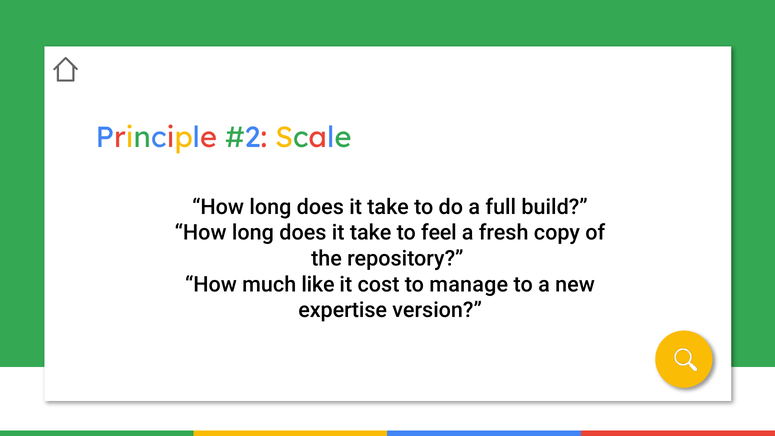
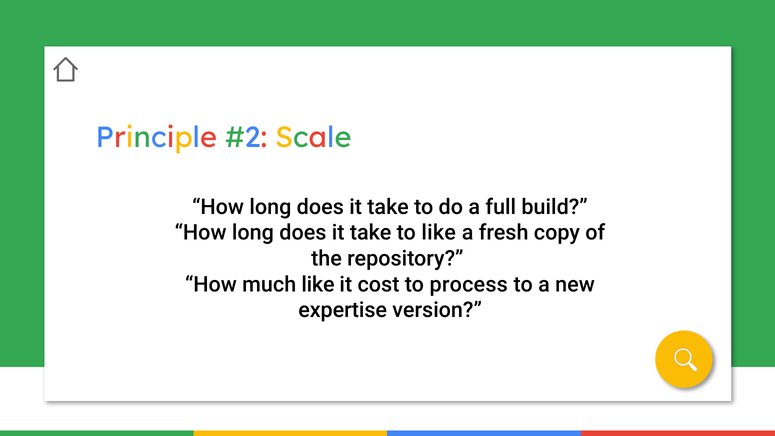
to feel: feel -> like
manage: manage -> process
